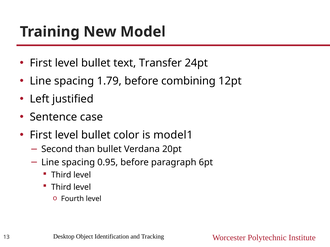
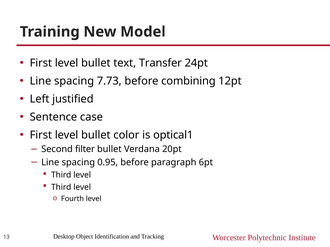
1.79: 1.79 -> 7.73
model1: model1 -> optical1
than: than -> filter
